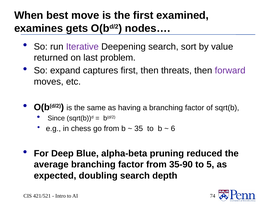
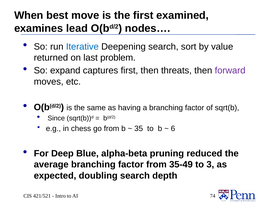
gets: gets -> lead
Iterative colour: purple -> blue
35-90: 35-90 -> 35-49
5: 5 -> 3
